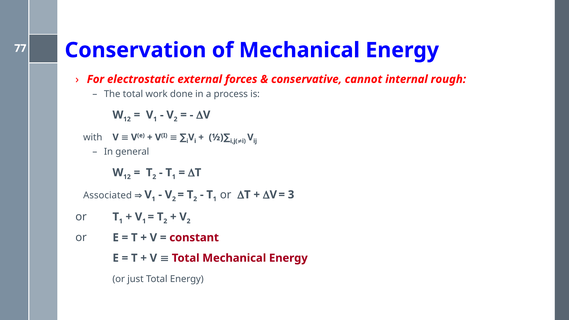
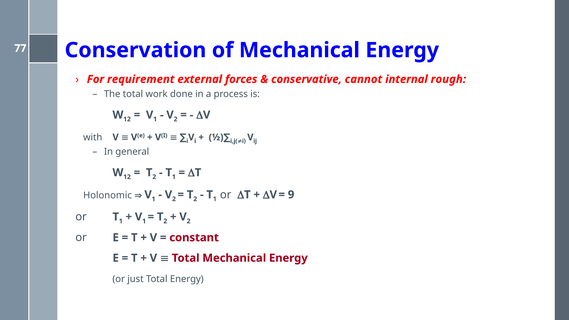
electrostatic: electrostatic -> requirement
Associated: Associated -> Holonomic
3: 3 -> 9
